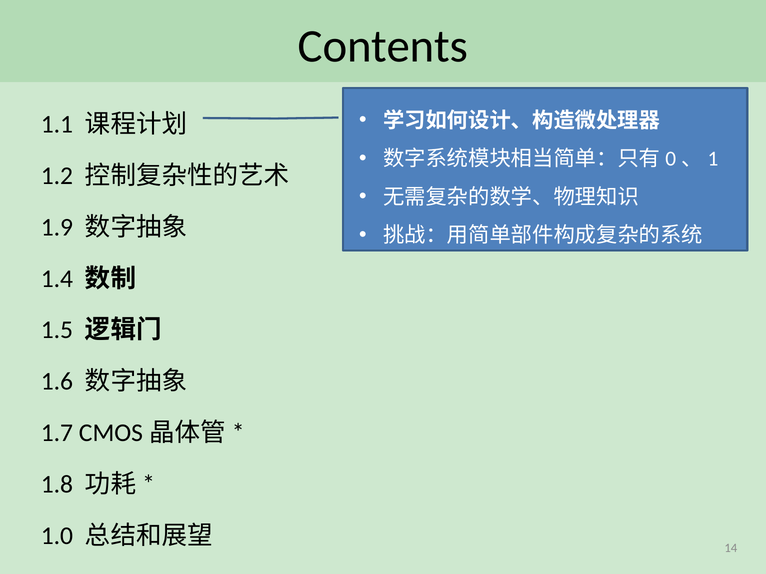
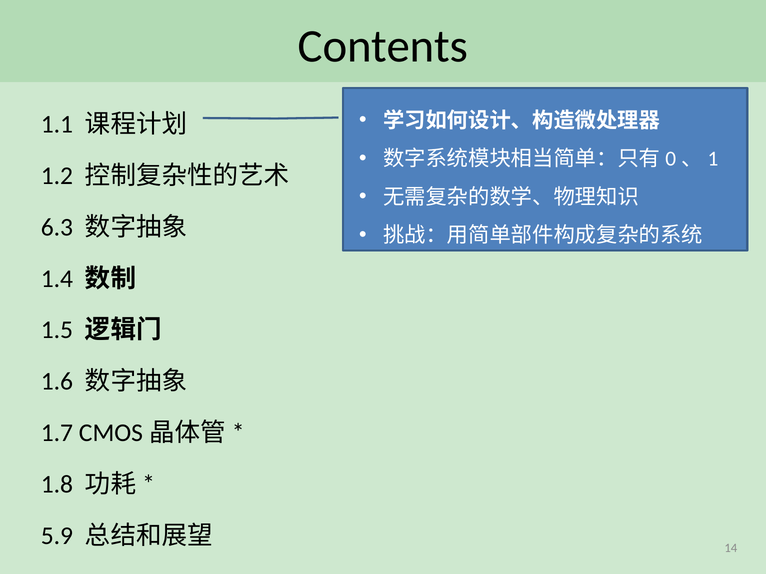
1.9: 1.9 -> 6.3
1.0: 1.0 -> 5.9
